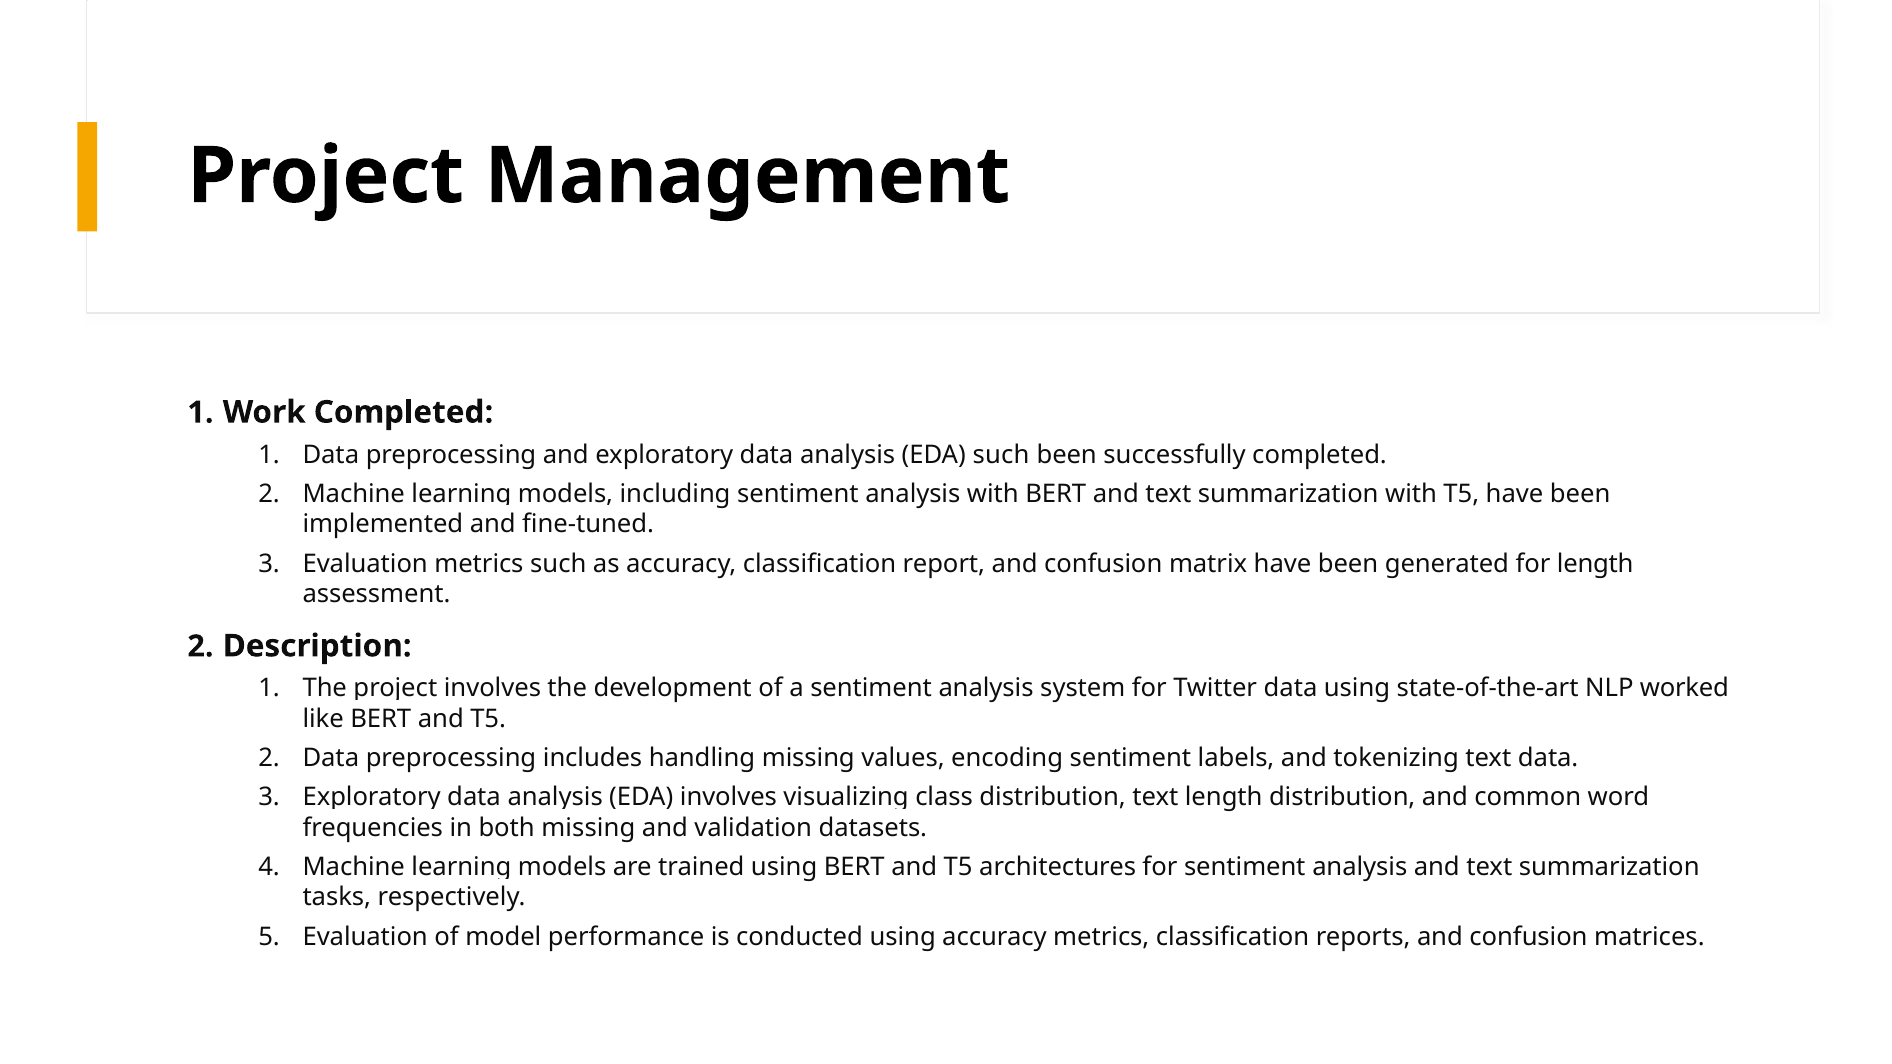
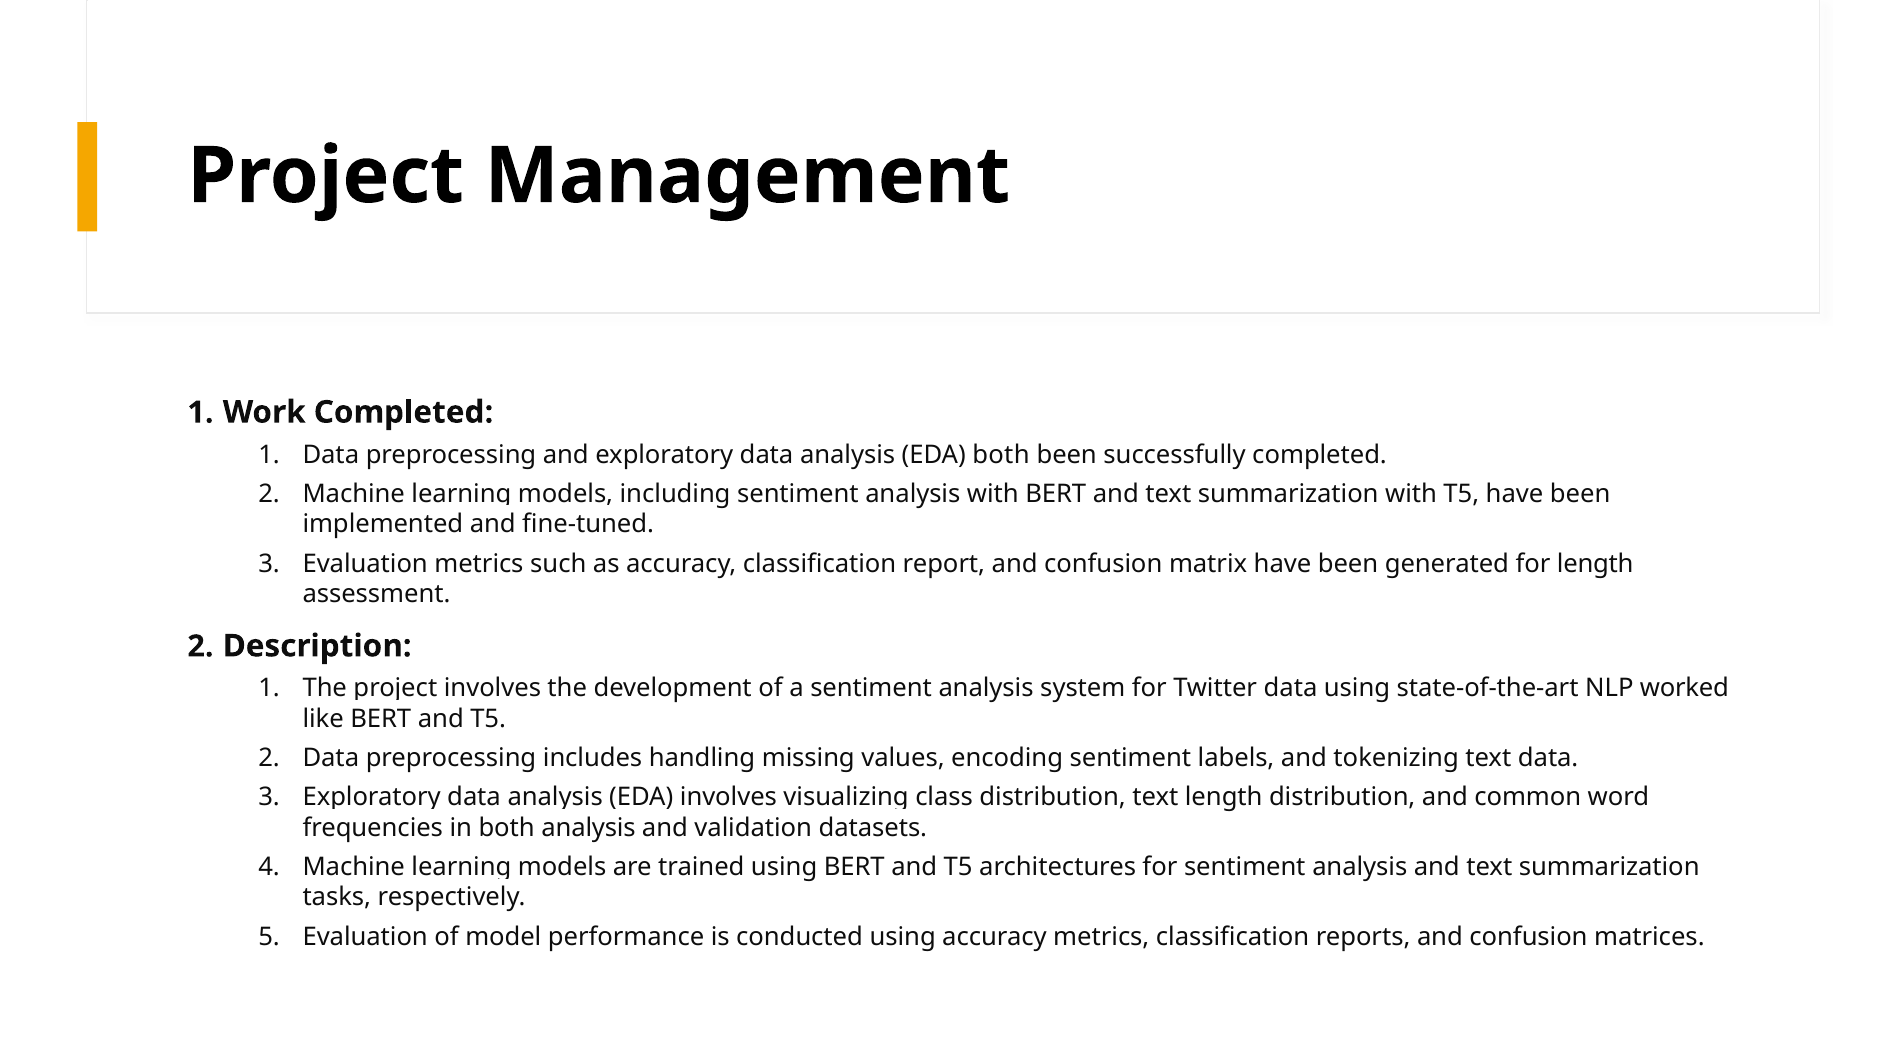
EDA such: such -> both
both missing: missing -> analysis
